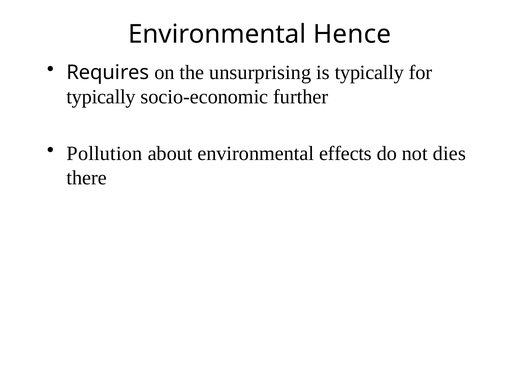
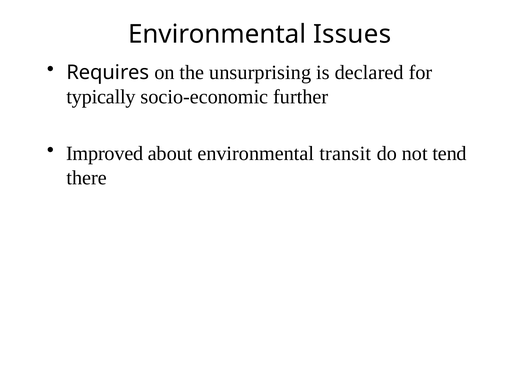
Hence: Hence -> Issues
is typically: typically -> declared
Pollution: Pollution -> Improved
effects: effects -> transit
dies: dies -> tend
